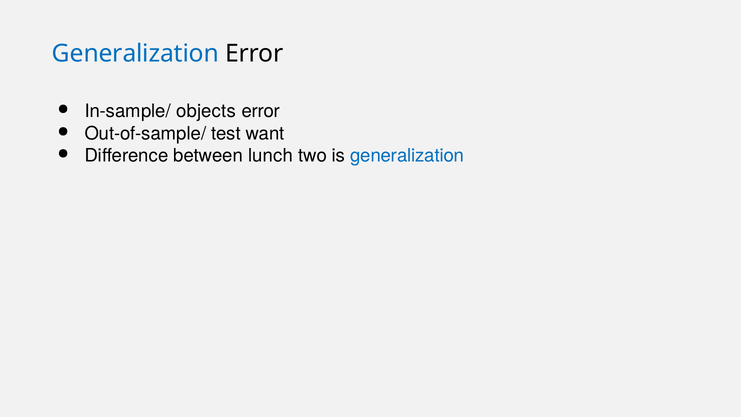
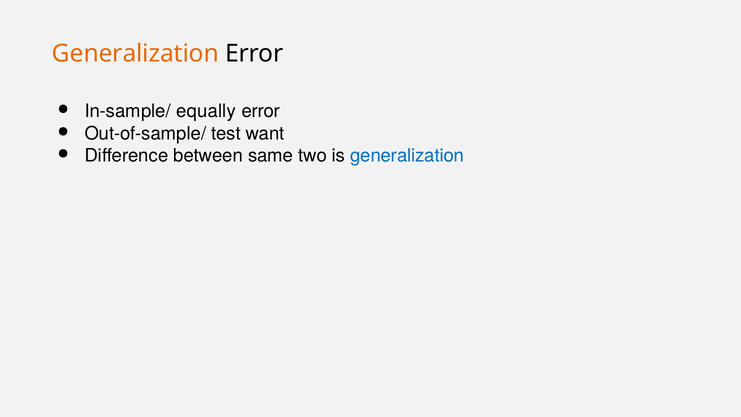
Generalization at (135, 54) colour: blue -> orange
objects: objects -> equally
lunch: lunch -> same
